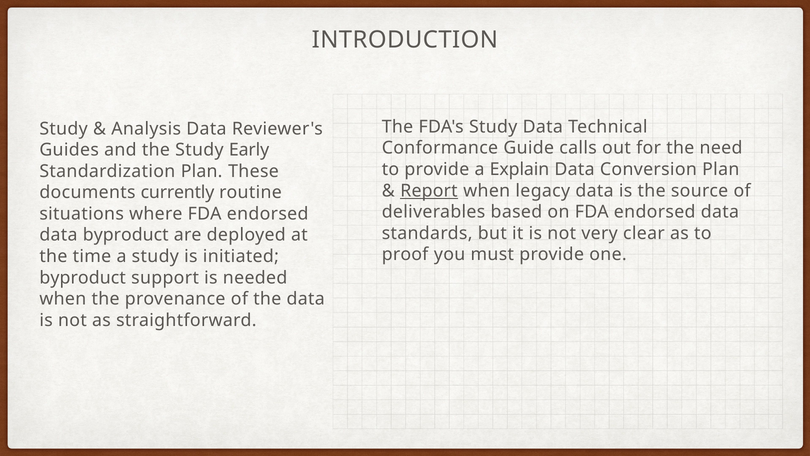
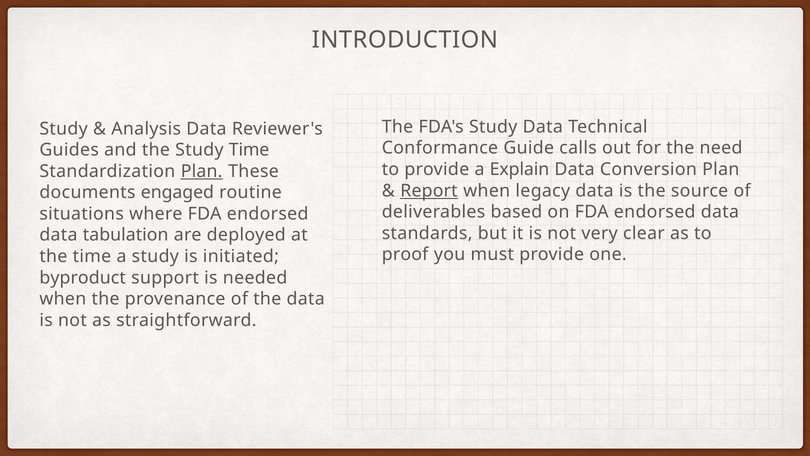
Study Early: Early -> Time
Plan at (202, 171) underline: none -> present
currently: currently -> engaged
data byproduct: byproduct -> tabulation
